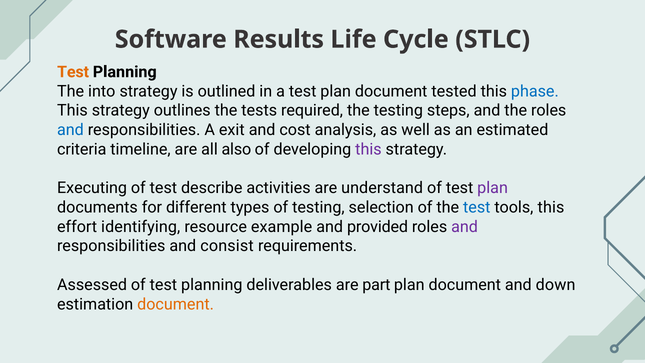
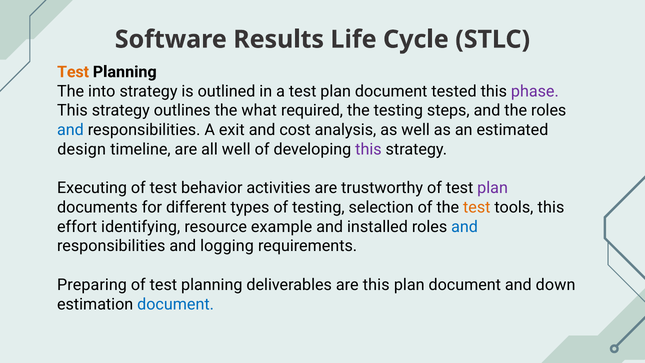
phase colour: blue -> purple
tests: tests -> what
criteria: criteria -> design
all also: also -> well
describe: describe -> behavior
understand: understand -> trustworthy
test at (477, 207) colour: blue -> orange
provided: provided -> installed
and at (465, 227) colour: purple -> blue
consist: consist -> logging
Assessed: Assessed -> Preparing
are part: part -> this
document at (176, 304) colour: orange -> blue
